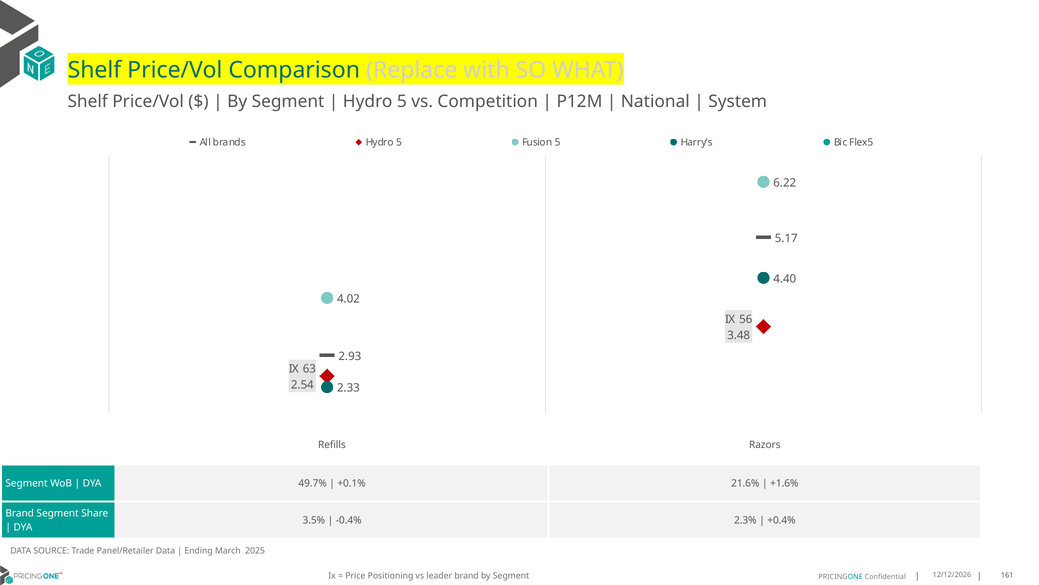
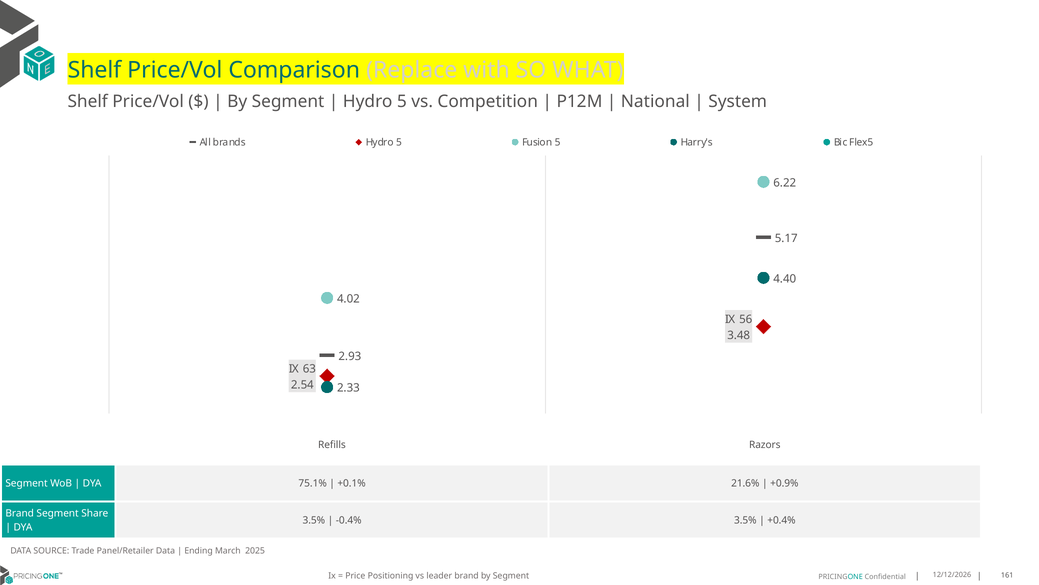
49.7%: 49.7% -> 75.1%
+1.6%: +1.6% -> +0.9%
-0.4% 2.3%: 2.3% -> 3.5%
